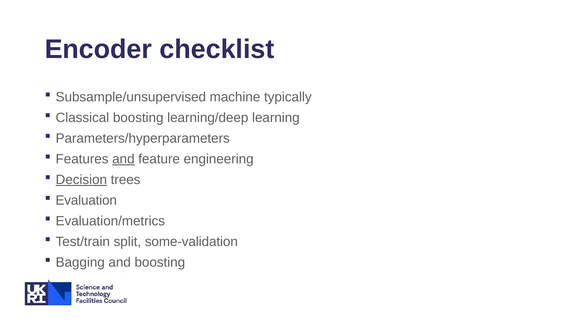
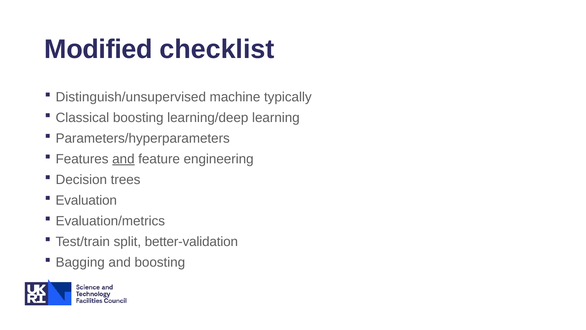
Encoder: Encoder -> Modified
Subsample/unsupervised: Subsample/unsupervised -> Distinguish/unsupervised
Decision underline: present -> none
some-validation: some-validation -> better-validation
